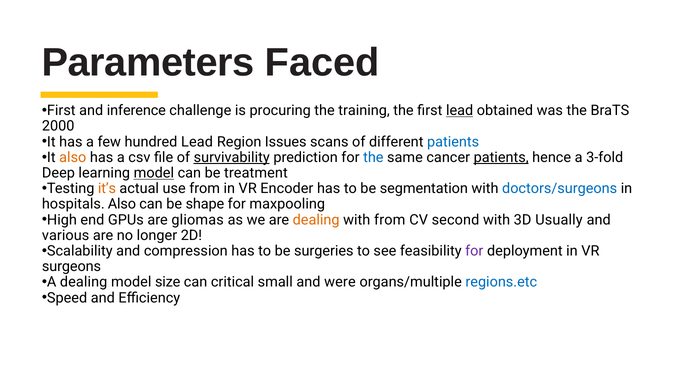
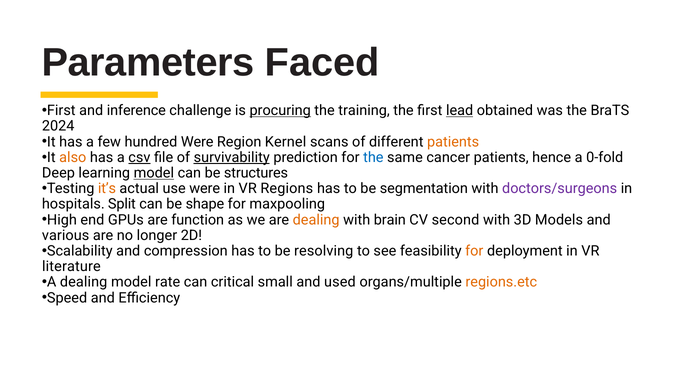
procuring underline: none -> present
2000: 2000 -> 2024
hundred Lead: Lead -> Were
Issues: Issues -> Kernel
patients at (453, 142) colour: blue -> orange
csv underline: none -> present
patients at (501, 158) underline: present -> none
3-fold: 3-fold -> 0-fold
treatment: treatment -> structures
use from: from -> were
Encoder: Encoder -> Regions
doctors/surgeons colour: blue -> purple
hospitals Also: Also -> Split
gliomas: gliomas -> function
with from: from -> brain
Usually: Usually -> Models
surgeries: surgeries -> resolving
for at (474, 251) colour: purple -> orange
surgeons: surgeons -> literature
size: size -> rate
were: were -> used
regions.etc colour: blue -> orange
